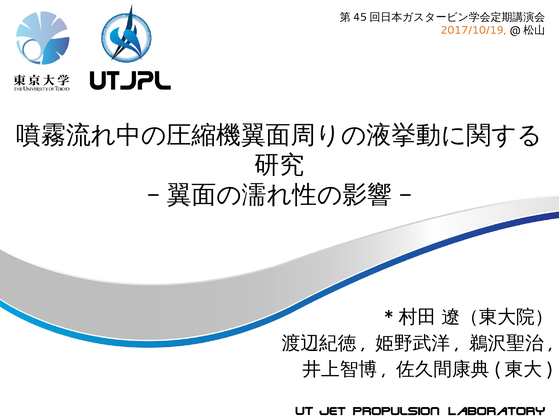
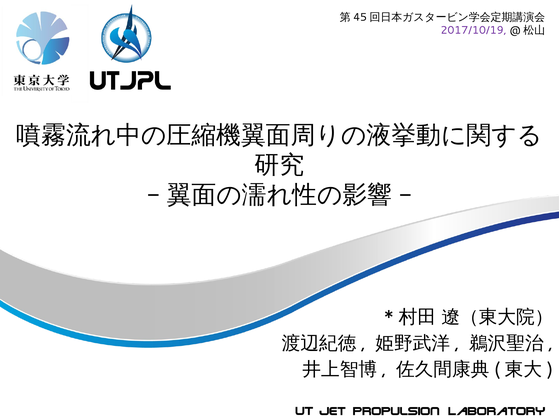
2017/10/19 colour: orange -> purple
